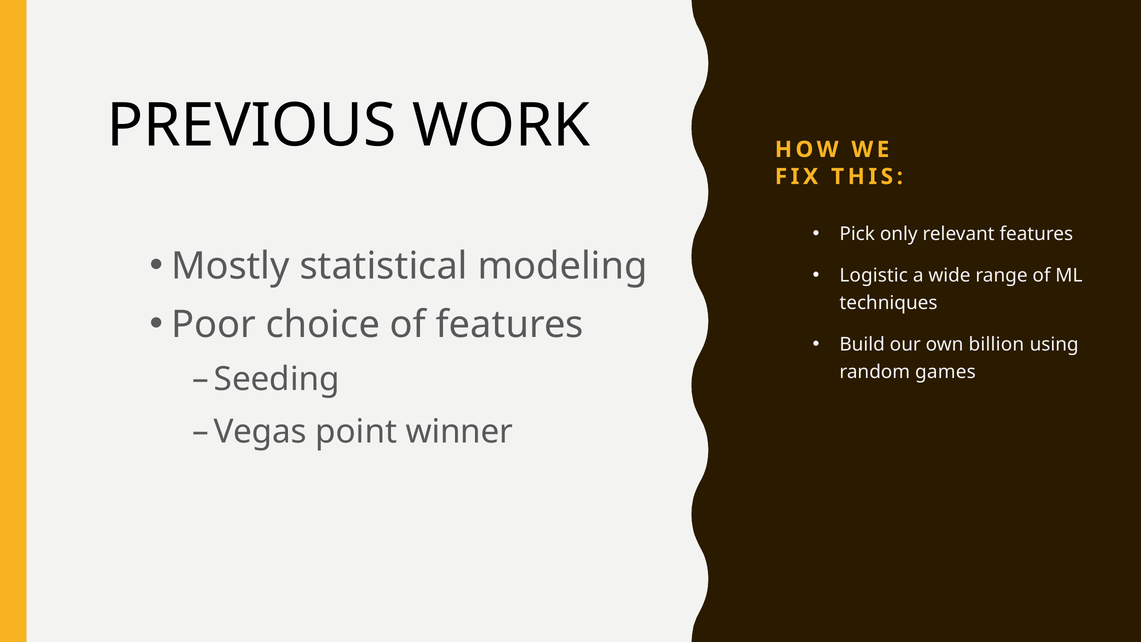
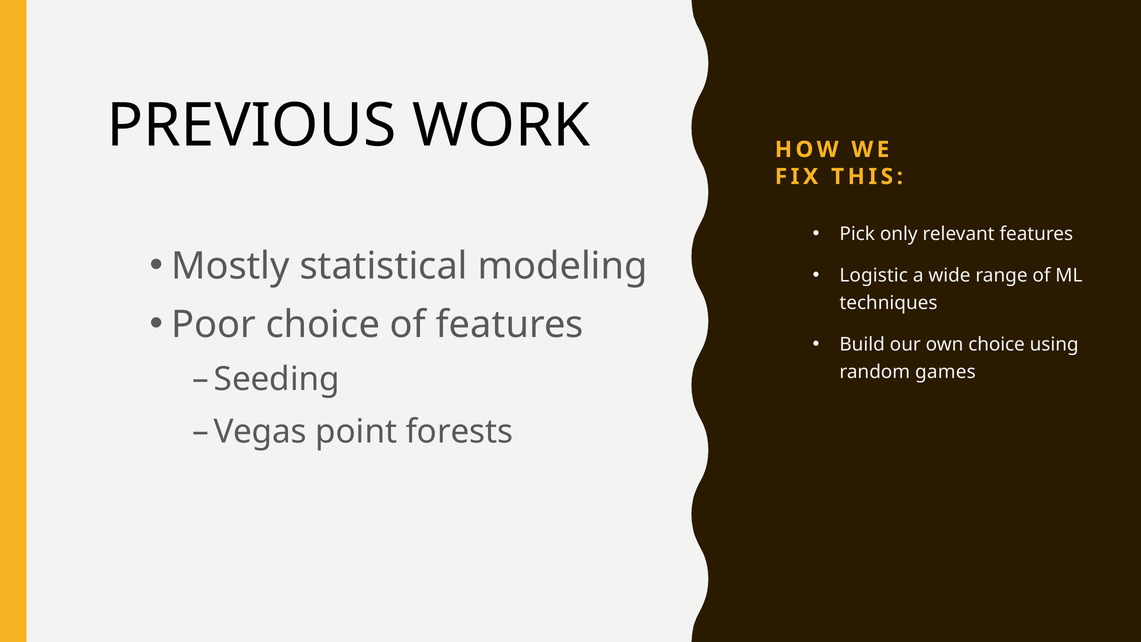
own billion: billion -> choice
winner: winner -> forests
